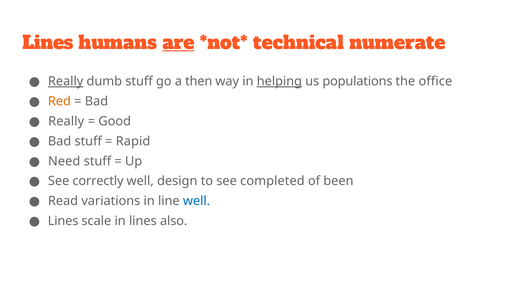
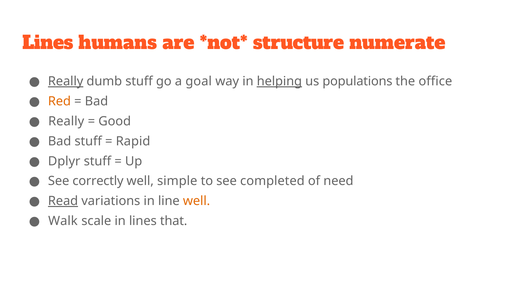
are underline: present -> none
technical: technical -> structure
then: then -> goal
Need: Need -> Dplyr
design: design -> simple
been: been -> need
Read underline: none -> present
well at (197, 201) colour: blue -> orange
Lines at (63, 221): Lines -> Walk
also: also -> that
